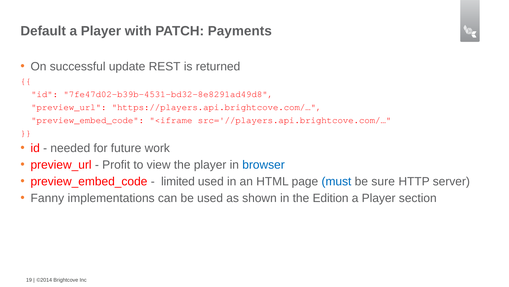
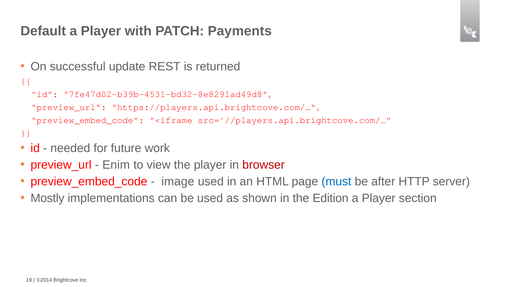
Profit: Profit -> Enim
browser colour: blue -> red
limited: limited -> image
sure: sure -> after
Fanny: Fanny -> Mostly
